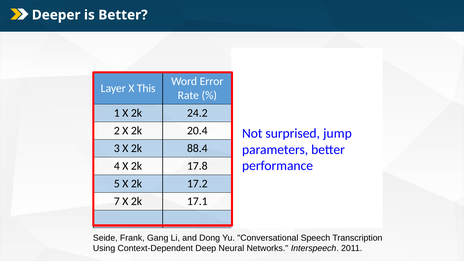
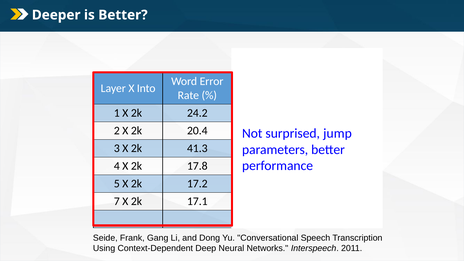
This: This -> Into
88.4: 88.4 -> 41.3
